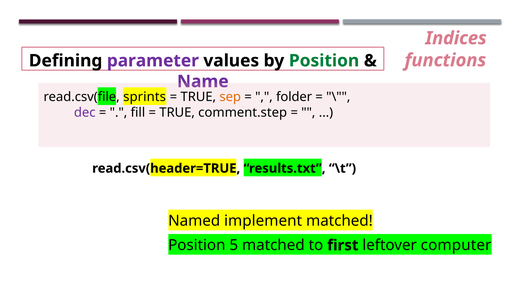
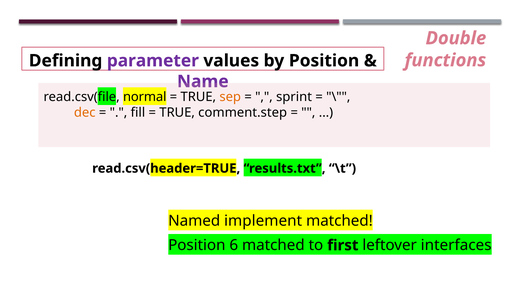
Indices: Indices -> Double
Position at (324, 61) colour: green -> black
sprints: sprints -> normal
folder: folder -> sprint
dec colour: purple -> orange
5: 5 -> 6
computer: computer -> interfaces
